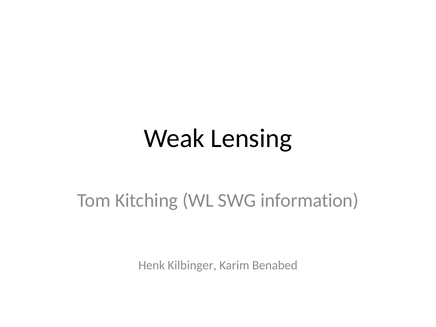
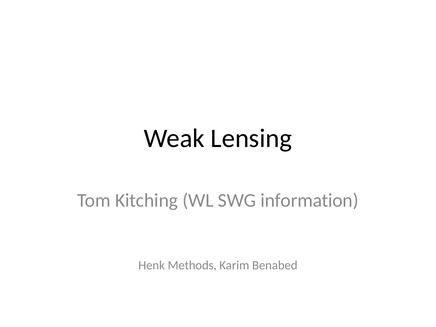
Kilbinger: Kilbinger -> Methods
